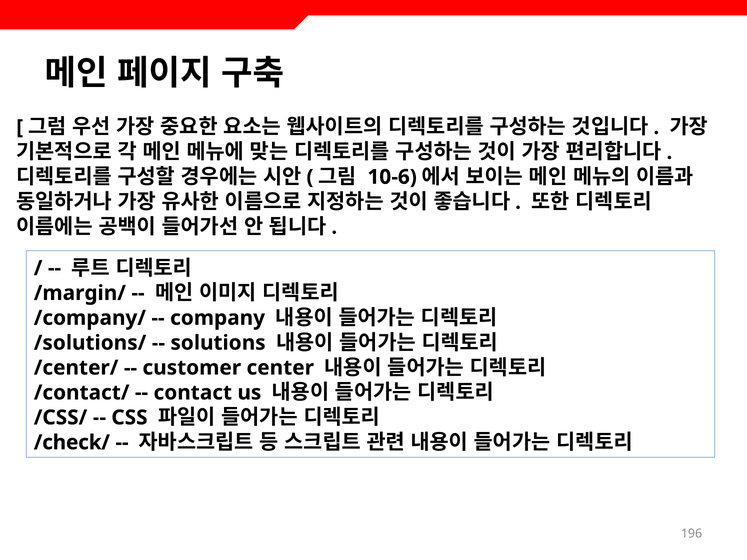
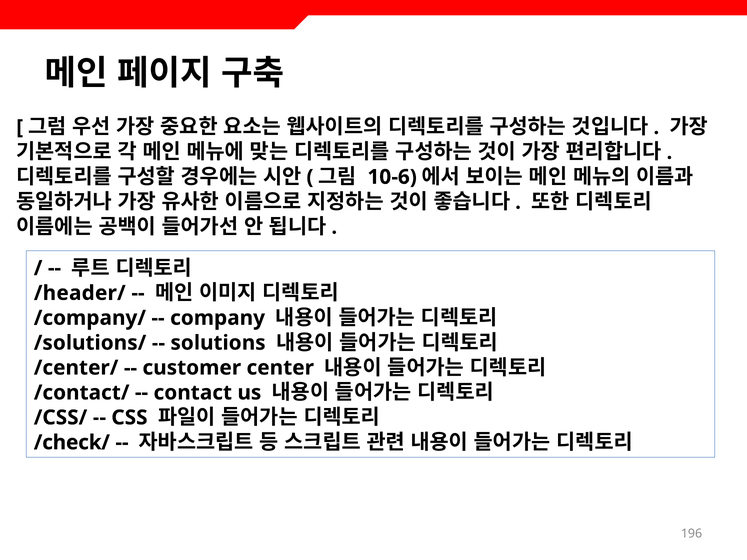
/margin/: /margin/ -> /header/
